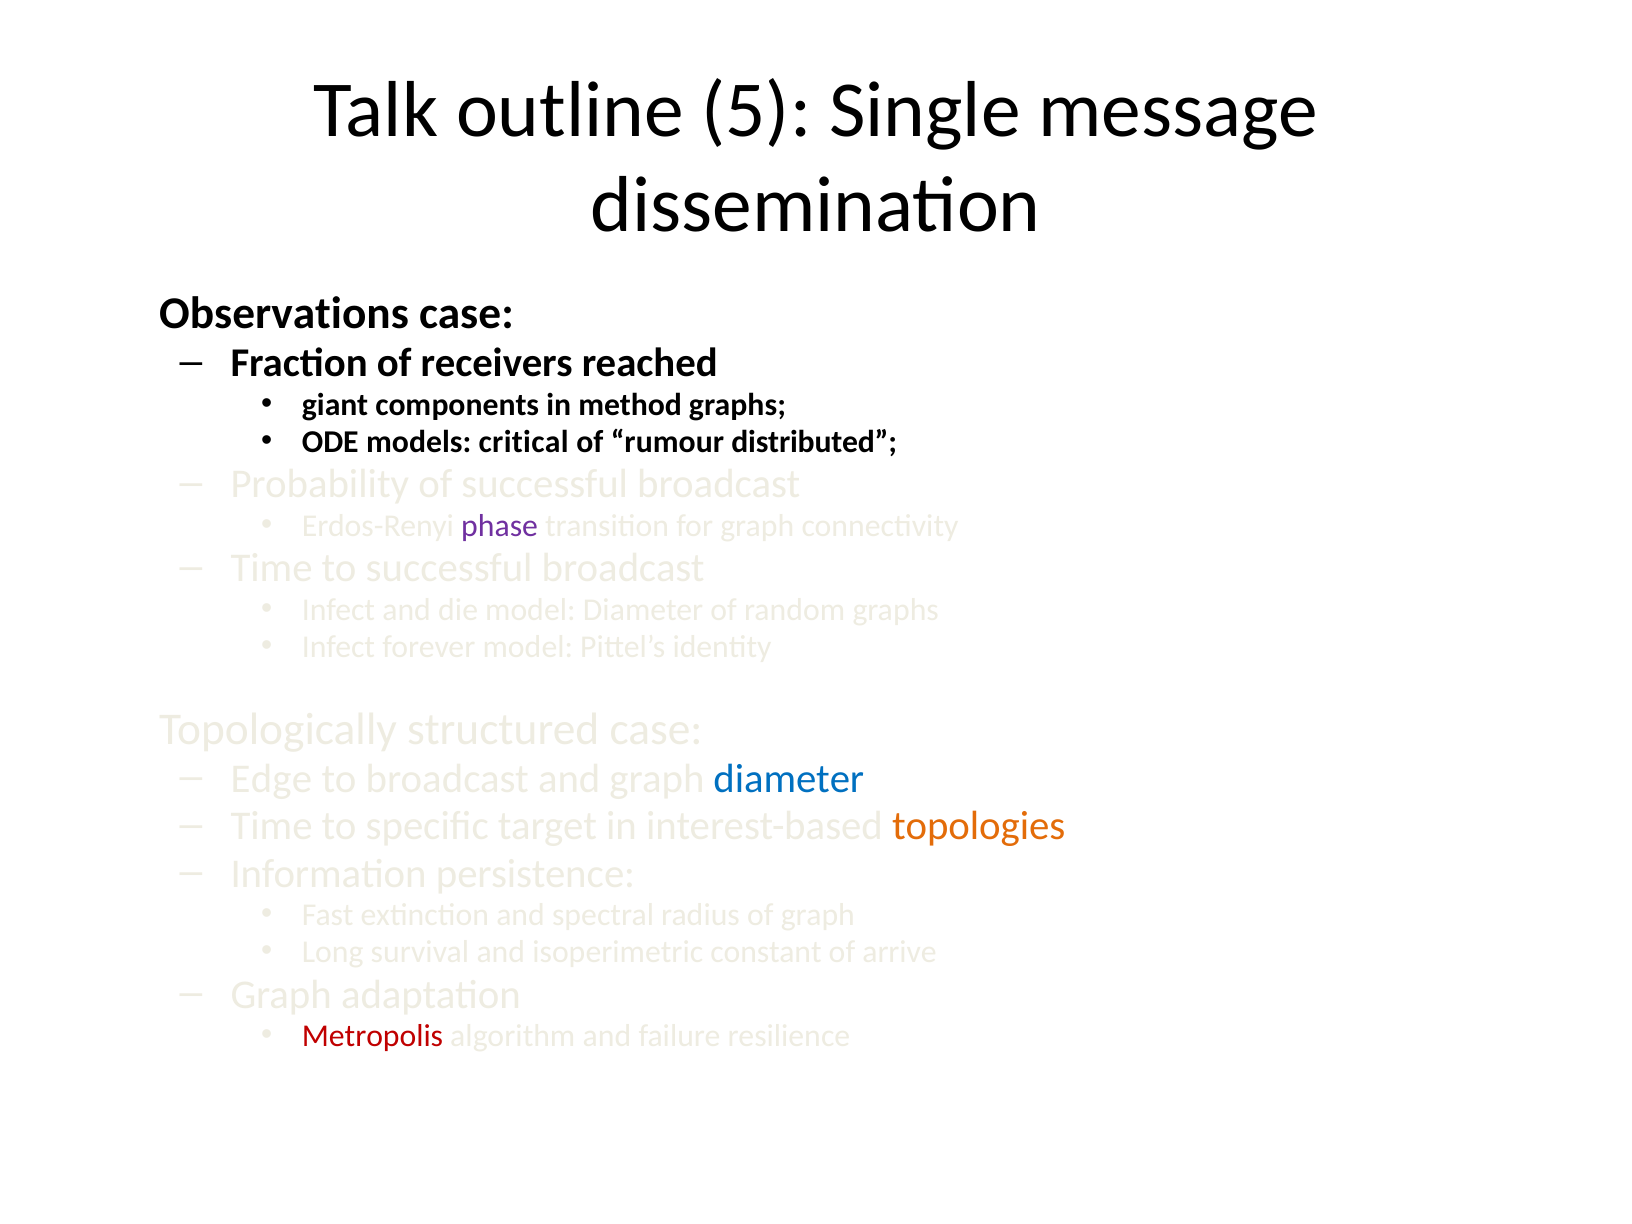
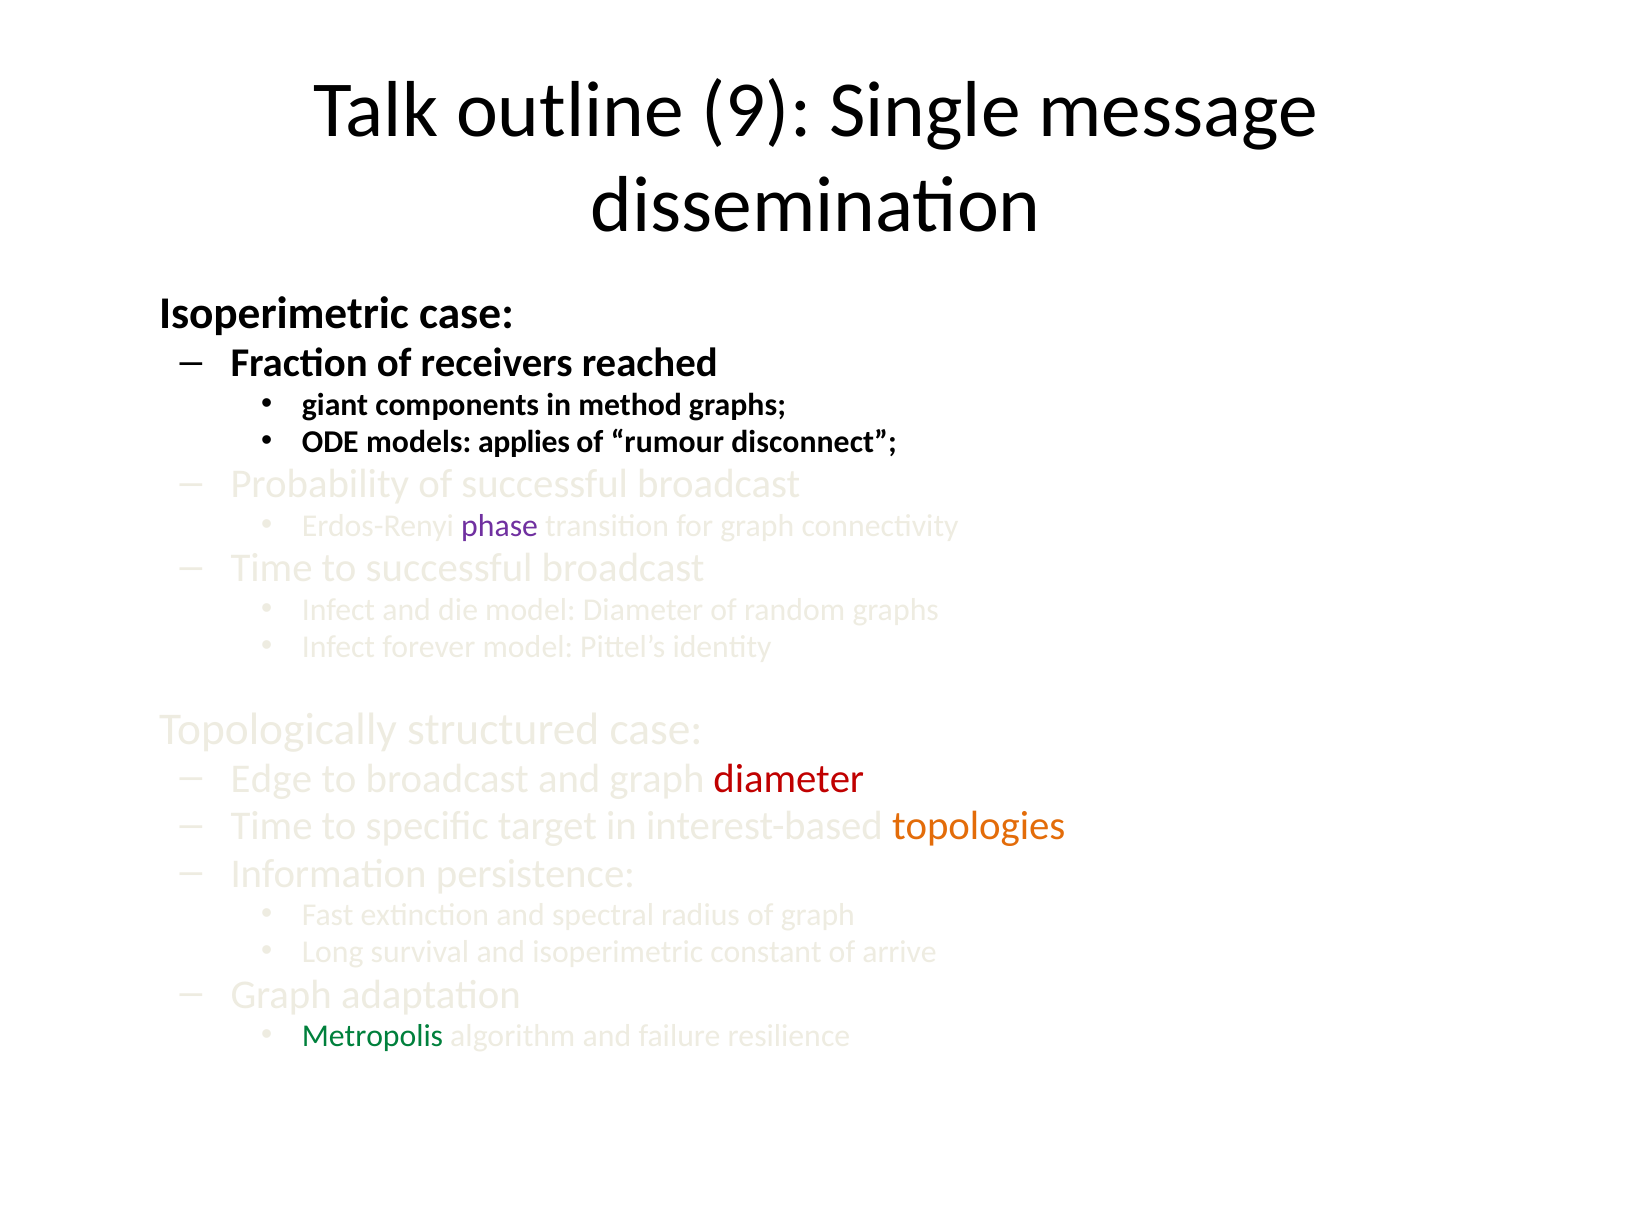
5: 5 -> 9
Observations at (284, 314): Observations -> Isoperimetric
critical: critical -> applies
distributed: distributed -> disconnect
diameter at (789, 779) colour: blue -> red
Metropolis colour: red -> green
